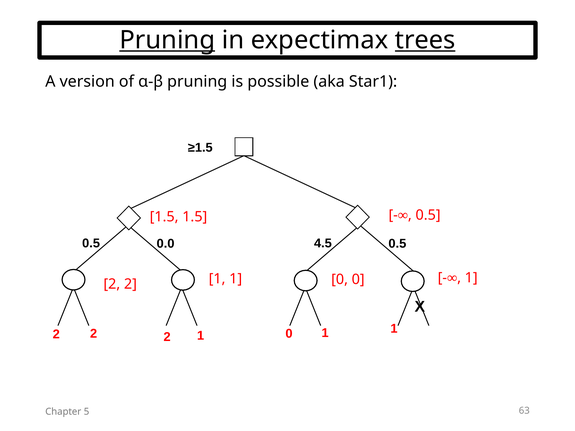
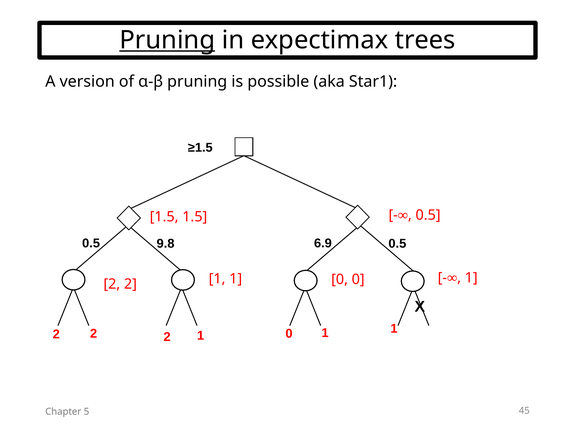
trees underline: present -> none
0.0: 0.0 -> 9.8
4.5: 4.5 -> 6.9
63: 63 -> 45
